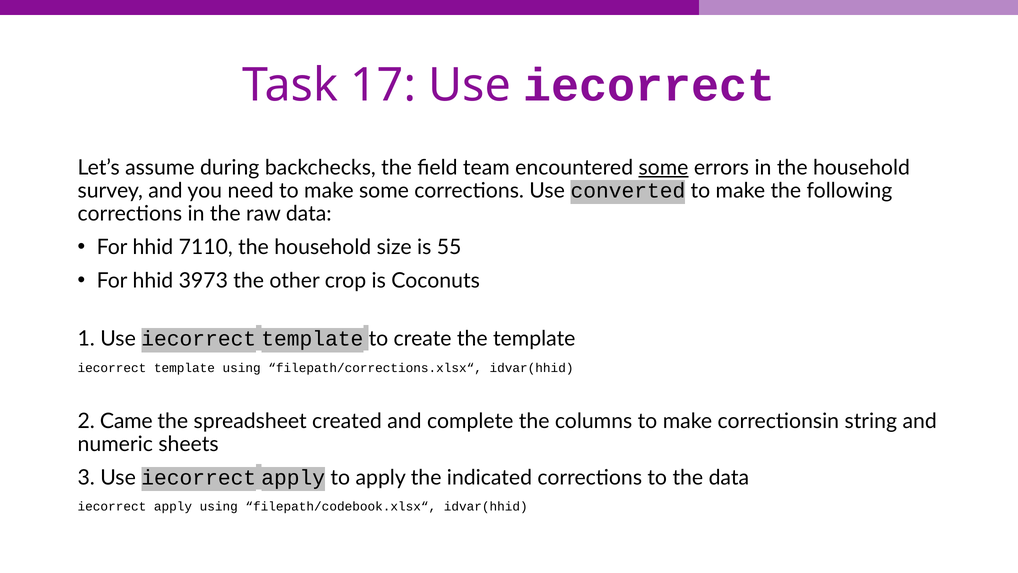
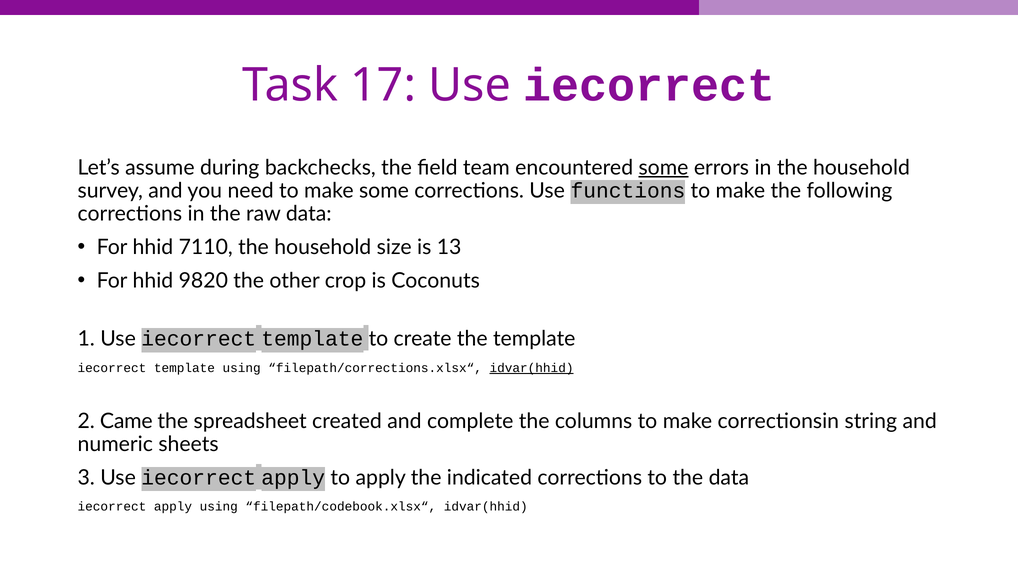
converted: converted -> functions
55: 55 -> 13
3973: 3973 -> 9820
idvar(hhid at (532, 368) underline: none -> present
